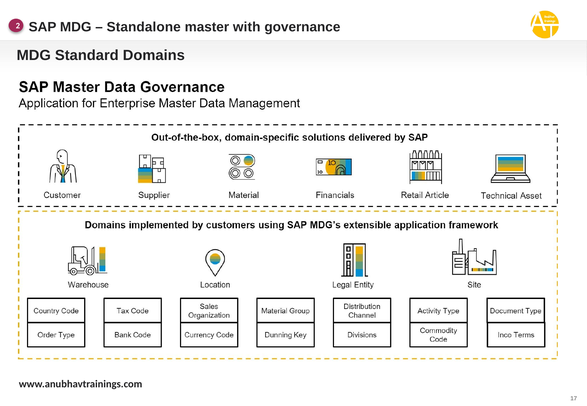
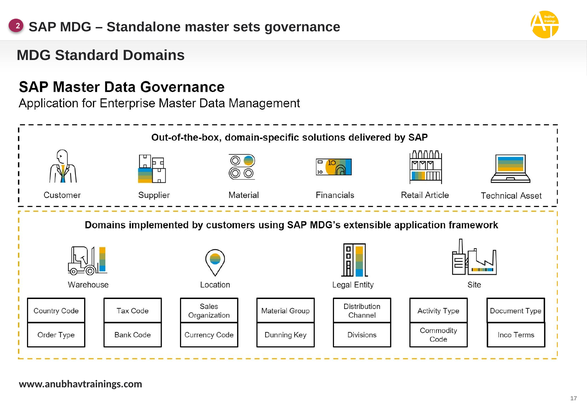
with: with -> sets
